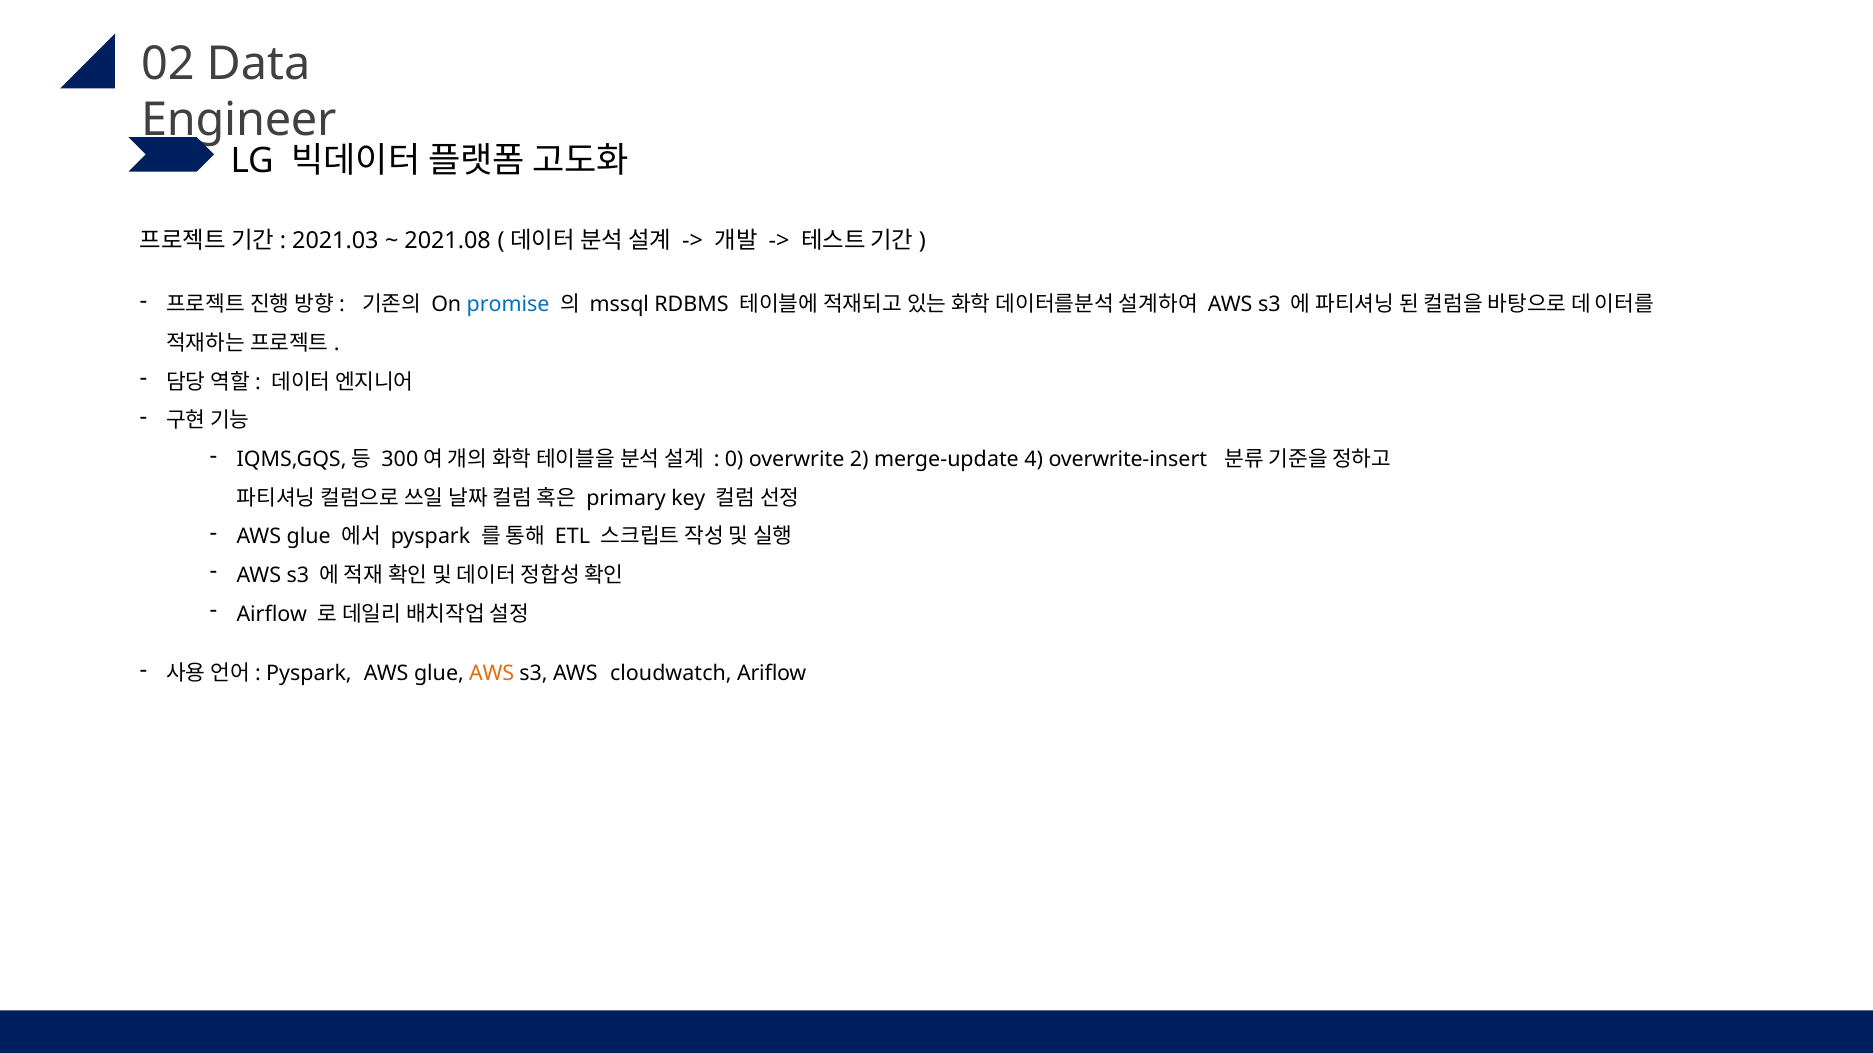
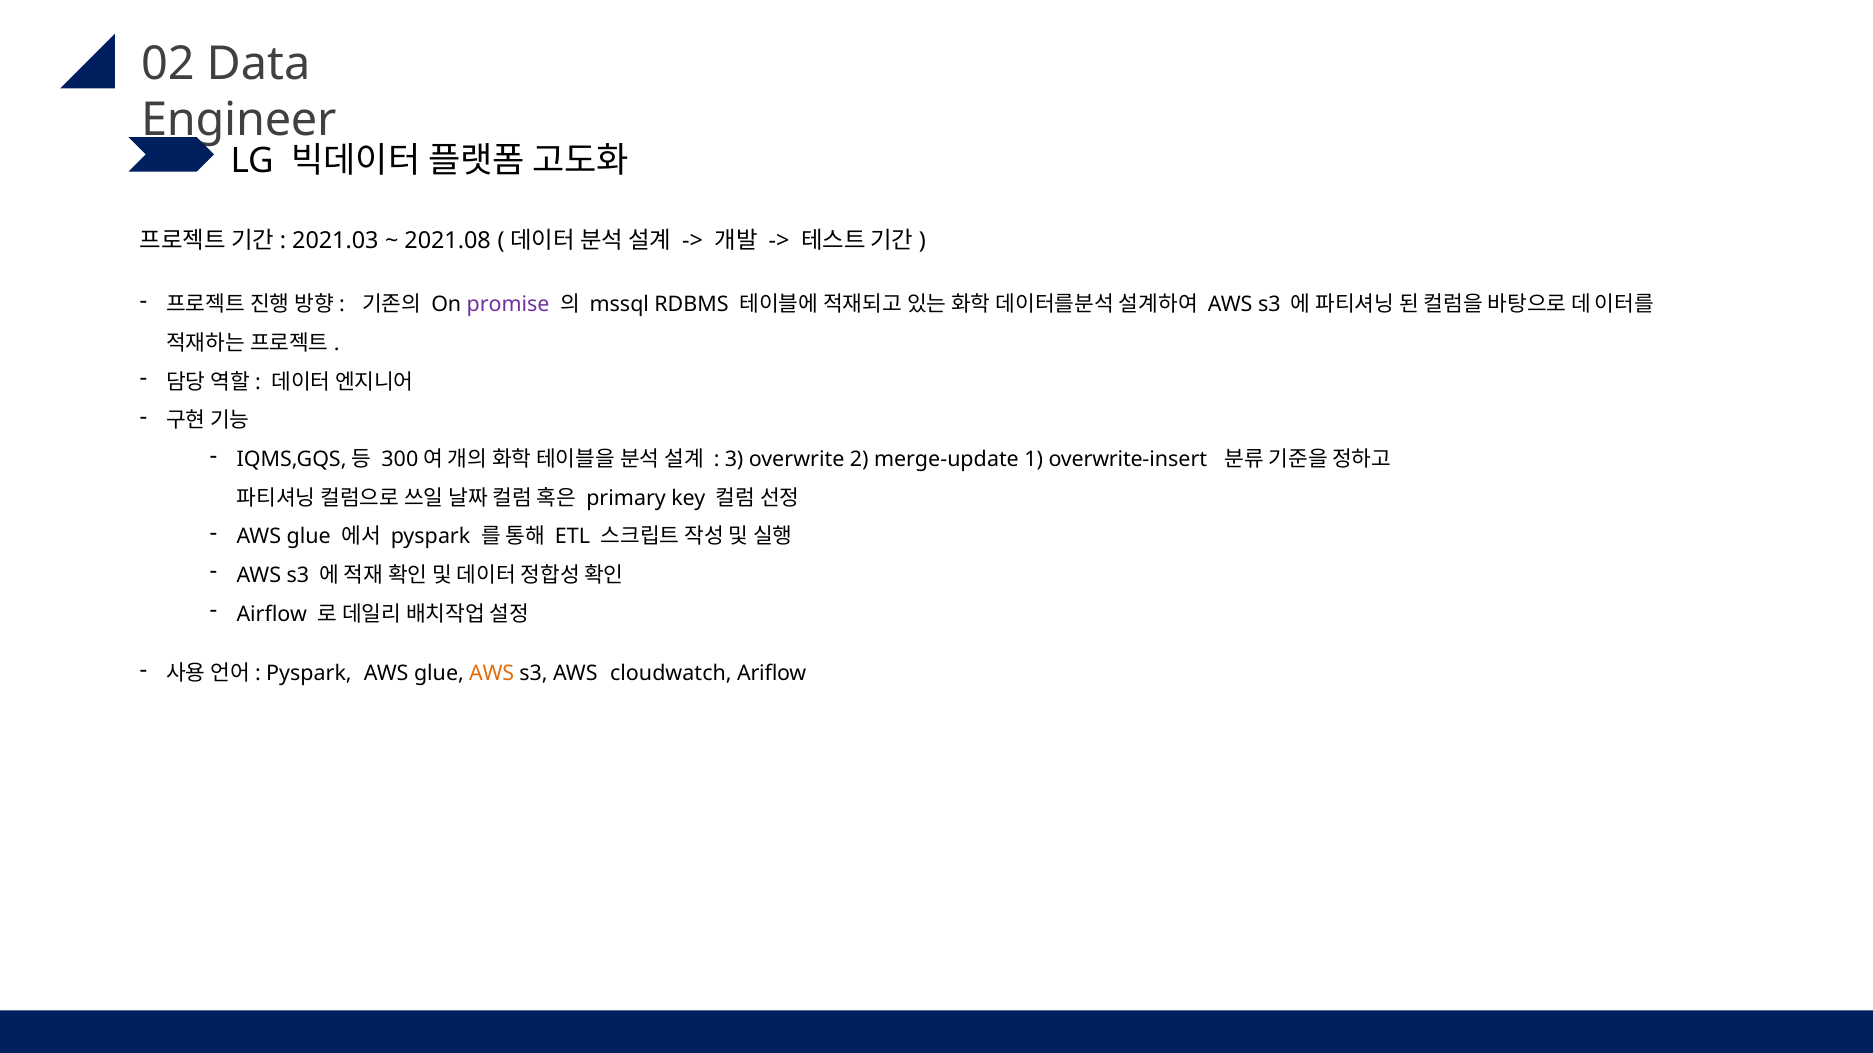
promise colour: blue -> purple
0: 0 -> 3
4: 4 -> 1
